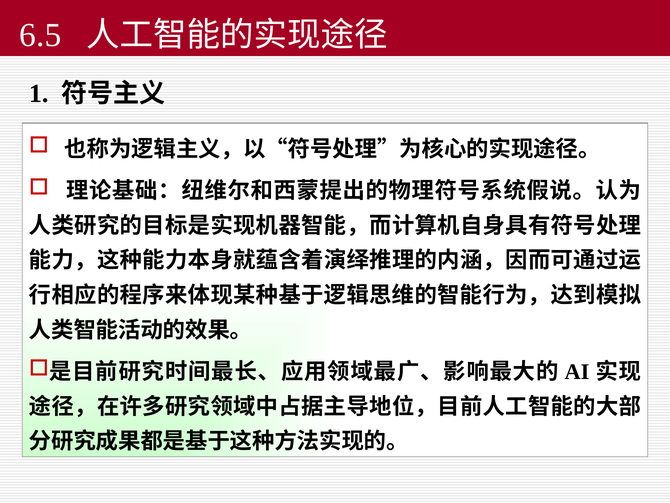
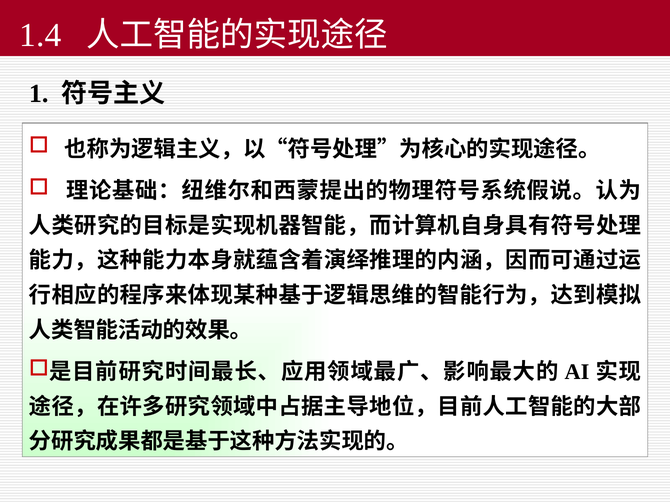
6.5: 6.5 -> 1.4
